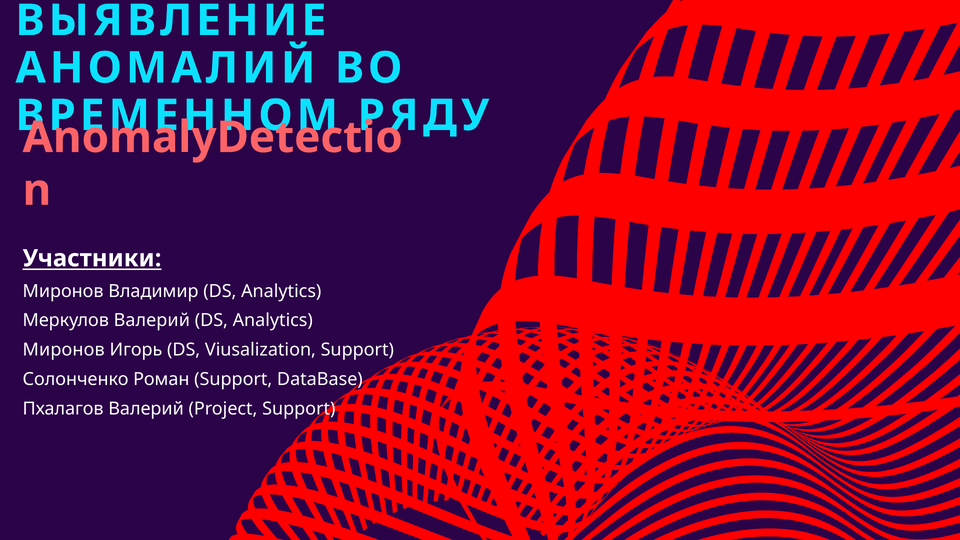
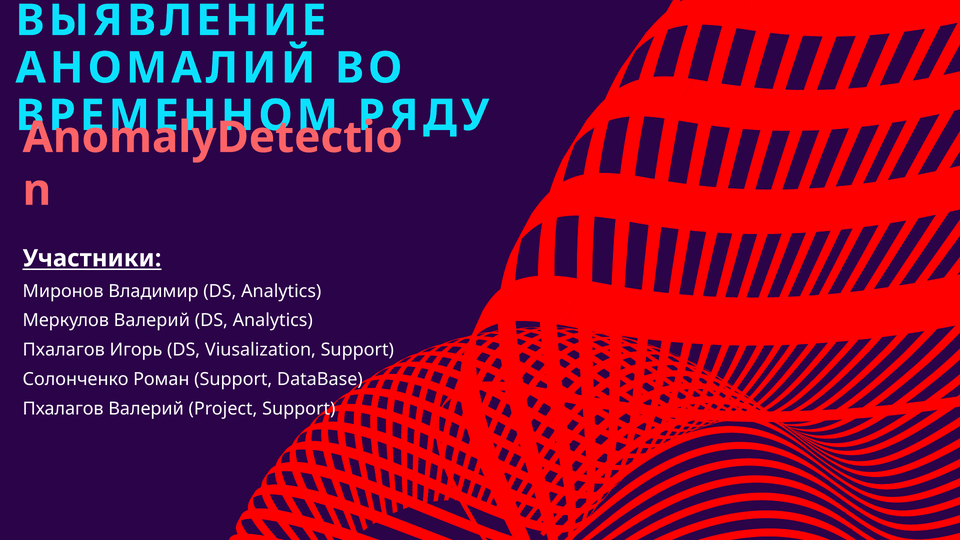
Миронов at (64, 350): Миронов -> Пхалагов
